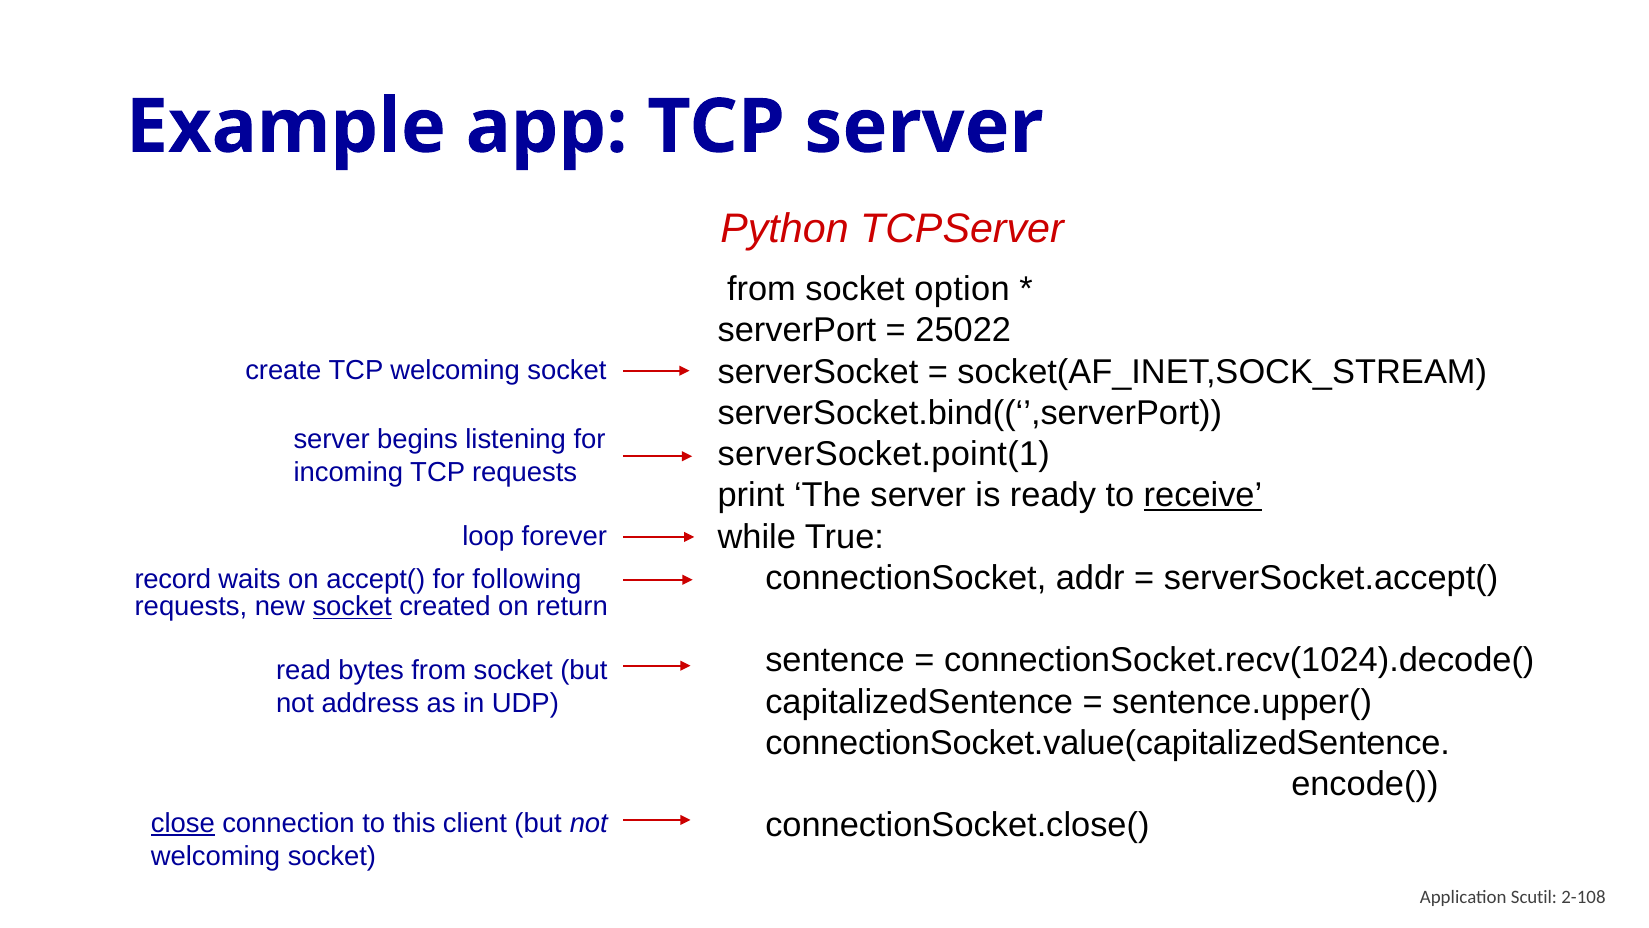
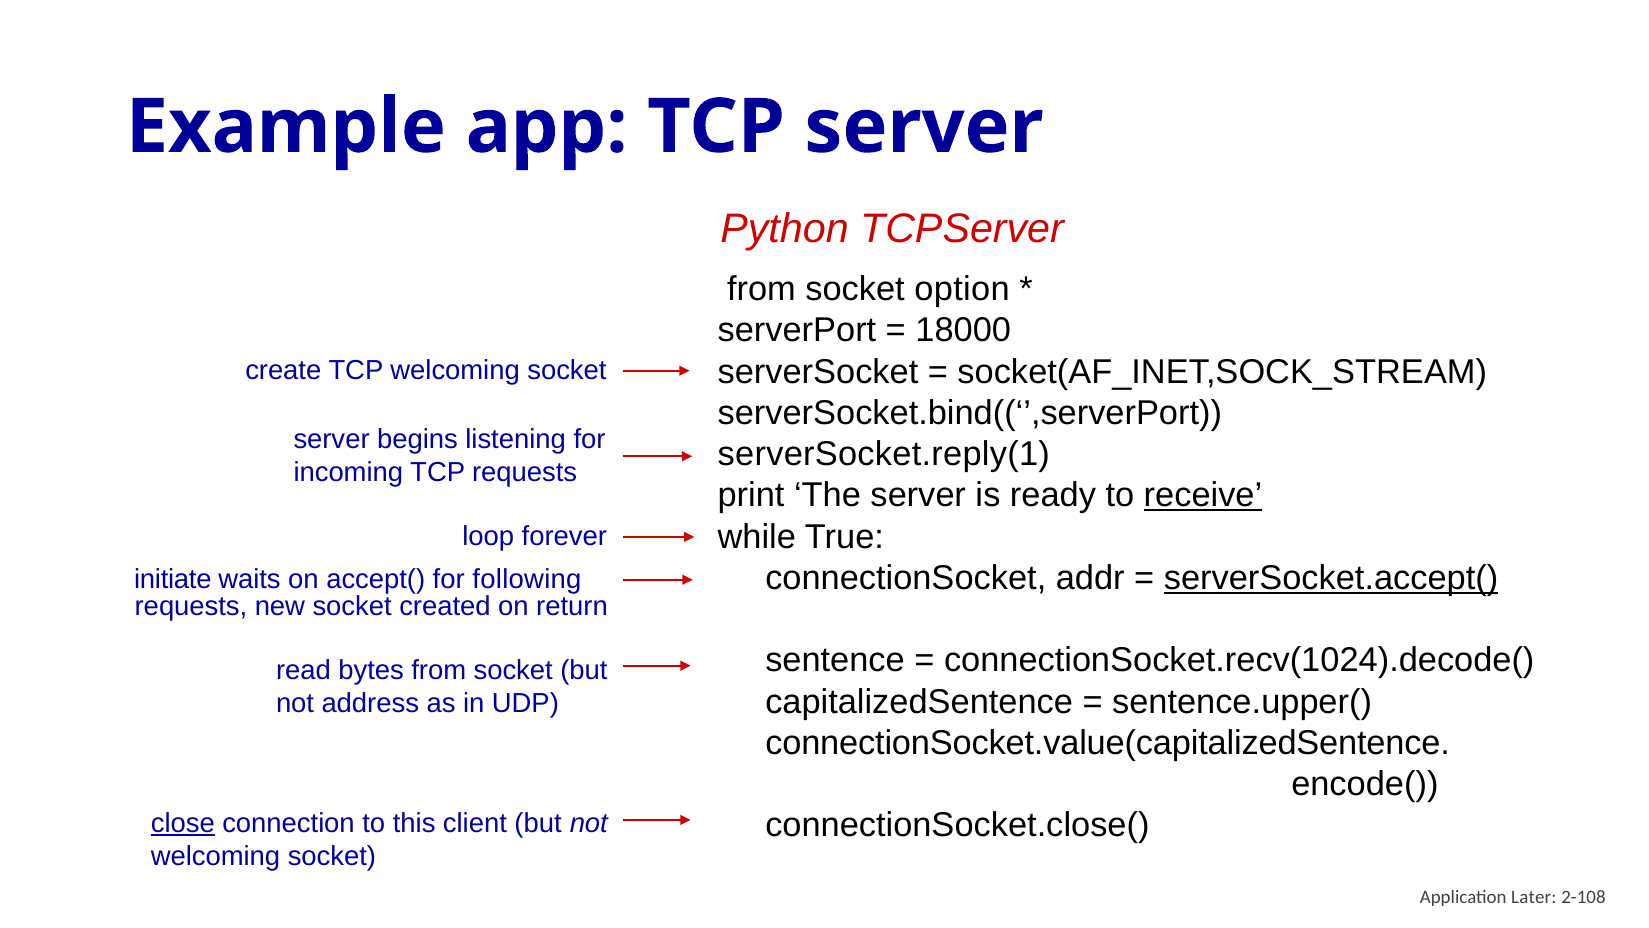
25022: 25022 -> 18000
serverSocket.point(1: serverSocket.point(1 -> serverSocket.reply(1
serverSocket.accept( underline: none -> present
record: record -> initiate
socket at (352, 606) underline: present -> none
Scutil: Scutil -> Later
